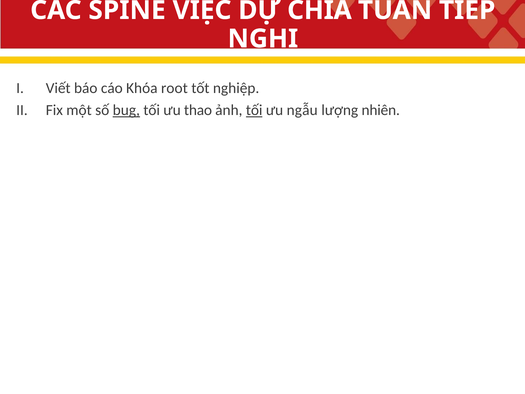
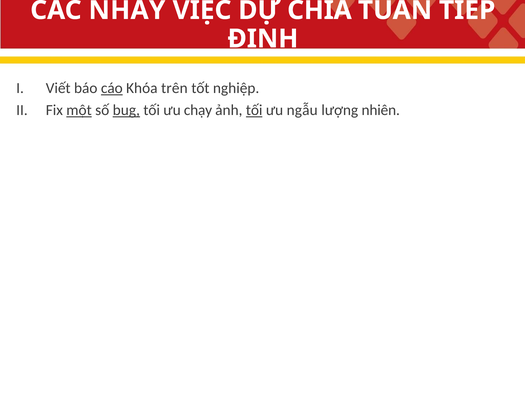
SPINE: SPINE -> NHẢY
NGHỊ: NGHỊ -> ĐỊNH
cáo underline: none -> present
root: root -> trên
một underline: none -> present
thao: thao -> chạy
